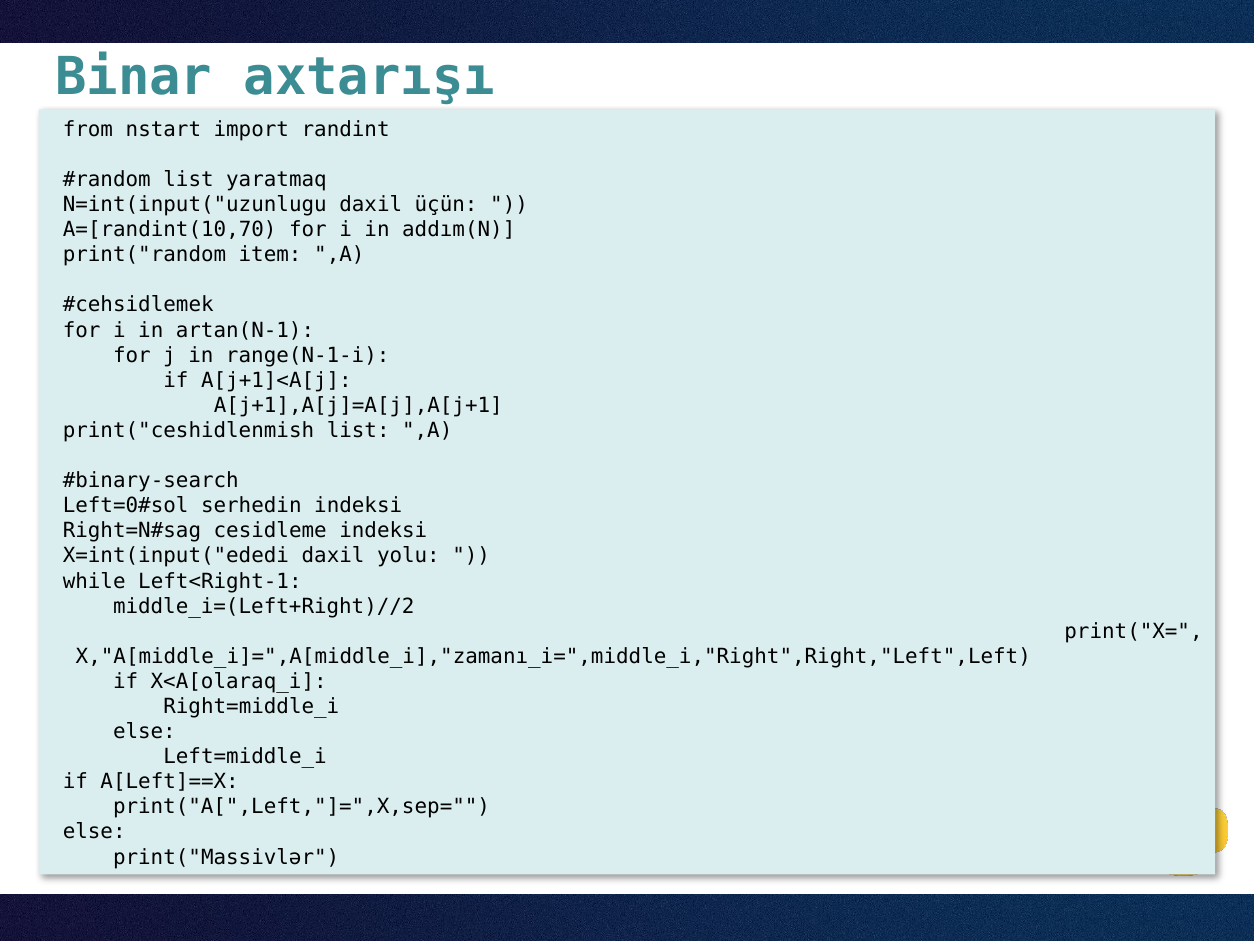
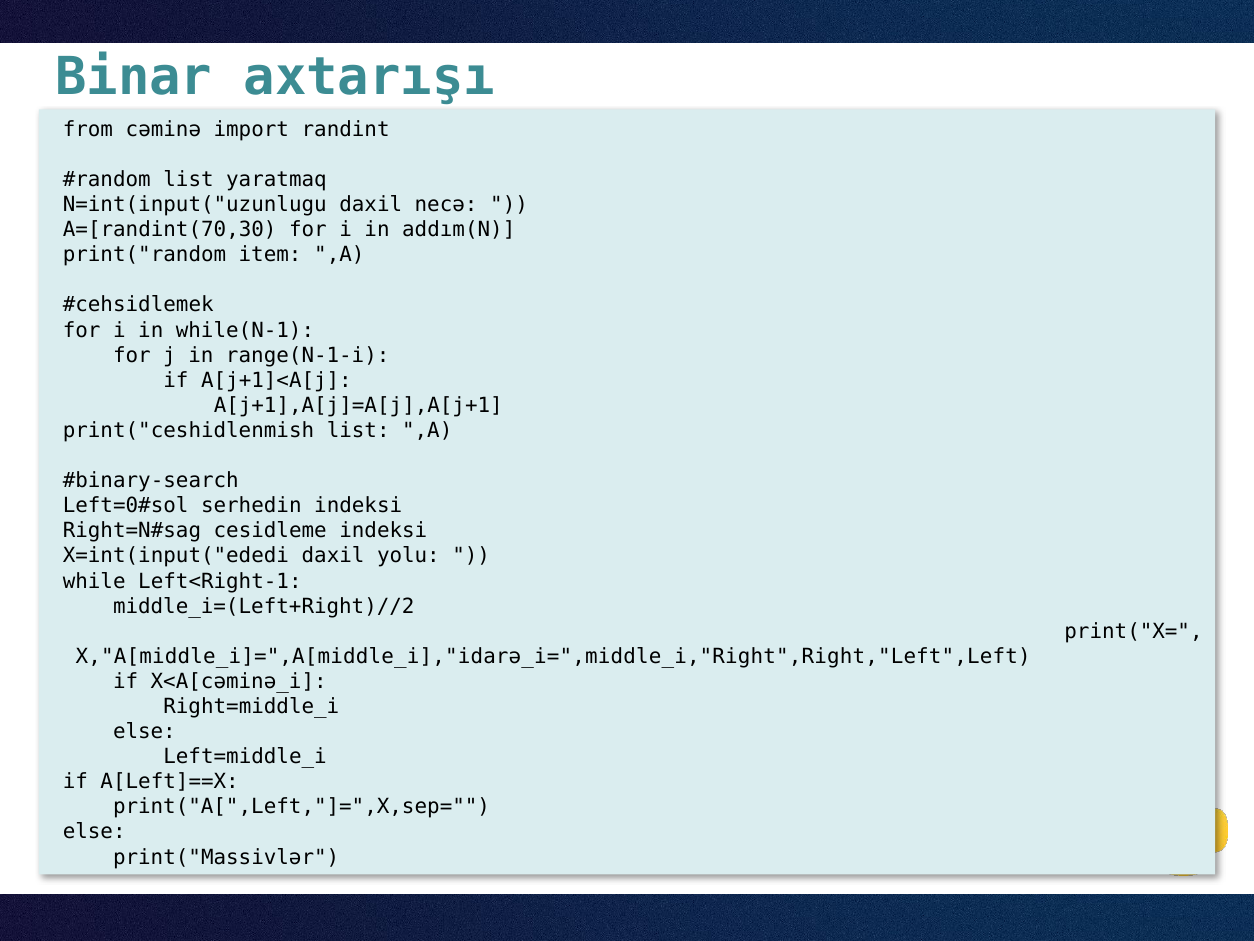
nstart: nstart -> cəminə
üçün: üçün -> necə
A=[randint(10,70: A=[randint(10,70 -> A=[randint(70,30
artan(N-1: artan(N-1 -> while(N-1
X,"A[middle_i]=",A[middle_i],"zamanı_i=",middle_i,"Right",Right,"Left",Left: X,"A[middle_i]=",A[middle_i],"zamanı_i=",middle_i,"Right",Right,"Left",Left -> X,"A[middle_i]=",A[middle_i],"idarə_i=",middle_i,"Right",Right,"Left",Left
X<A[olaraq_i: X<A[olaraq_i -> X<A[cəminə_i
